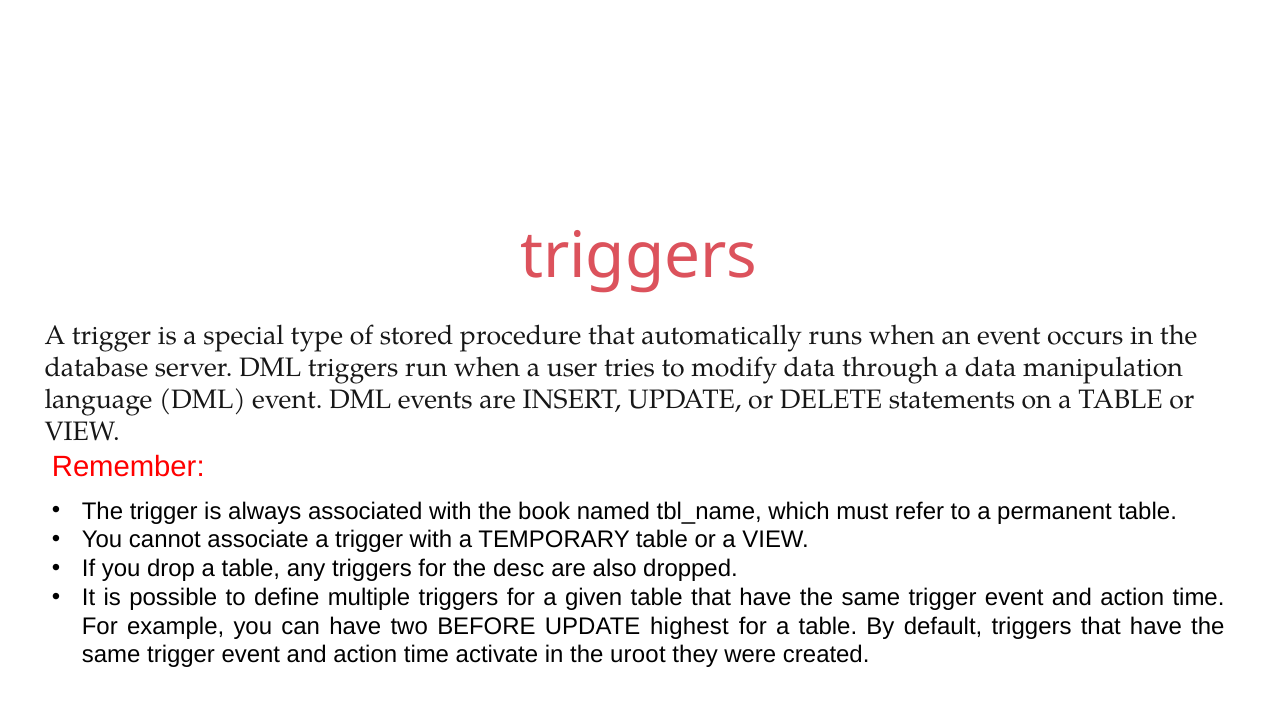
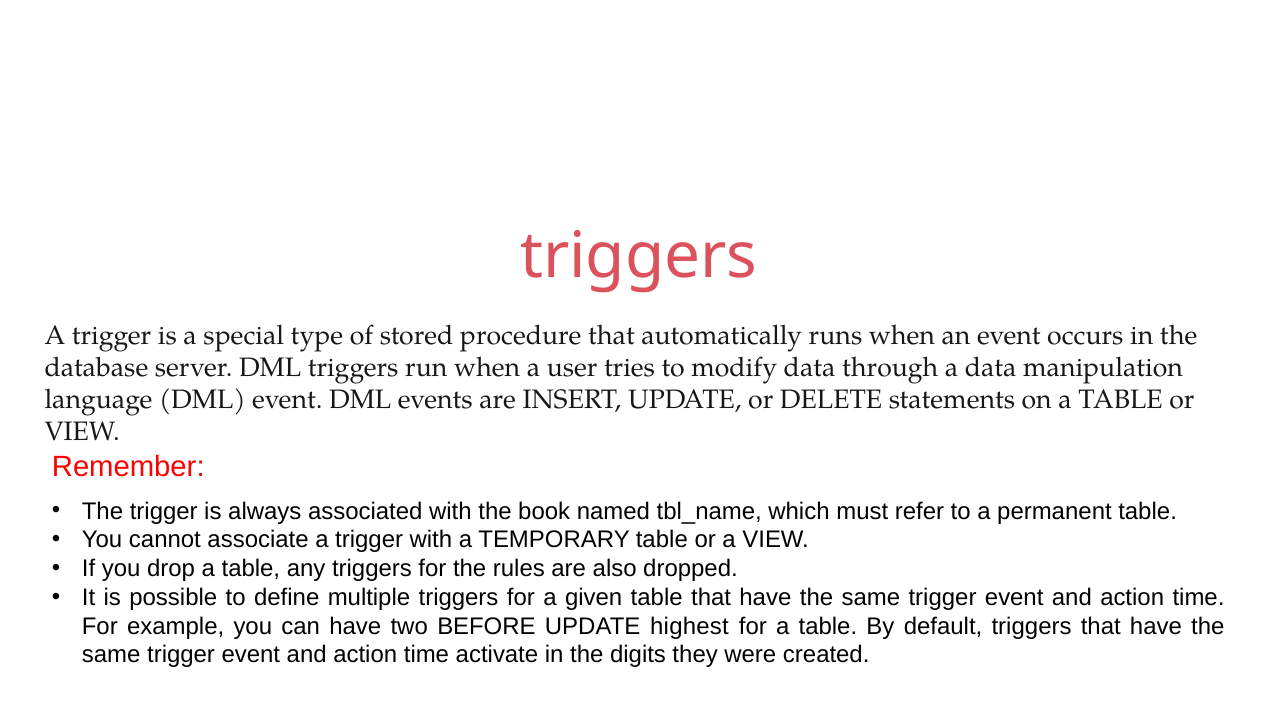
desc: desc -> rules
uroot: uroot -> digits
